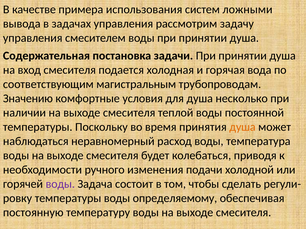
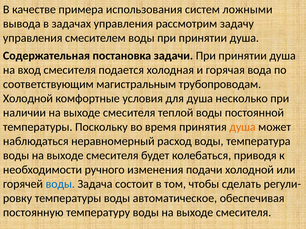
Значению at (28, 99): Значению -> Холодной
воды at (60, 184) colour: purple -> blue
определяемому: определяемому -> автоматическое
